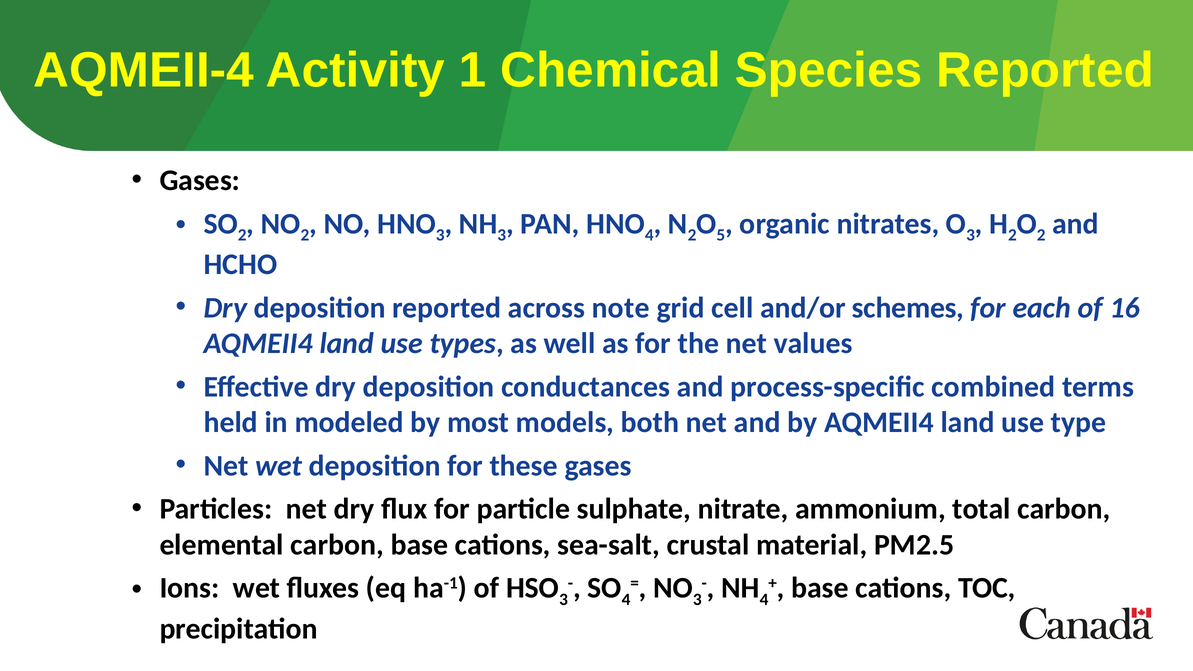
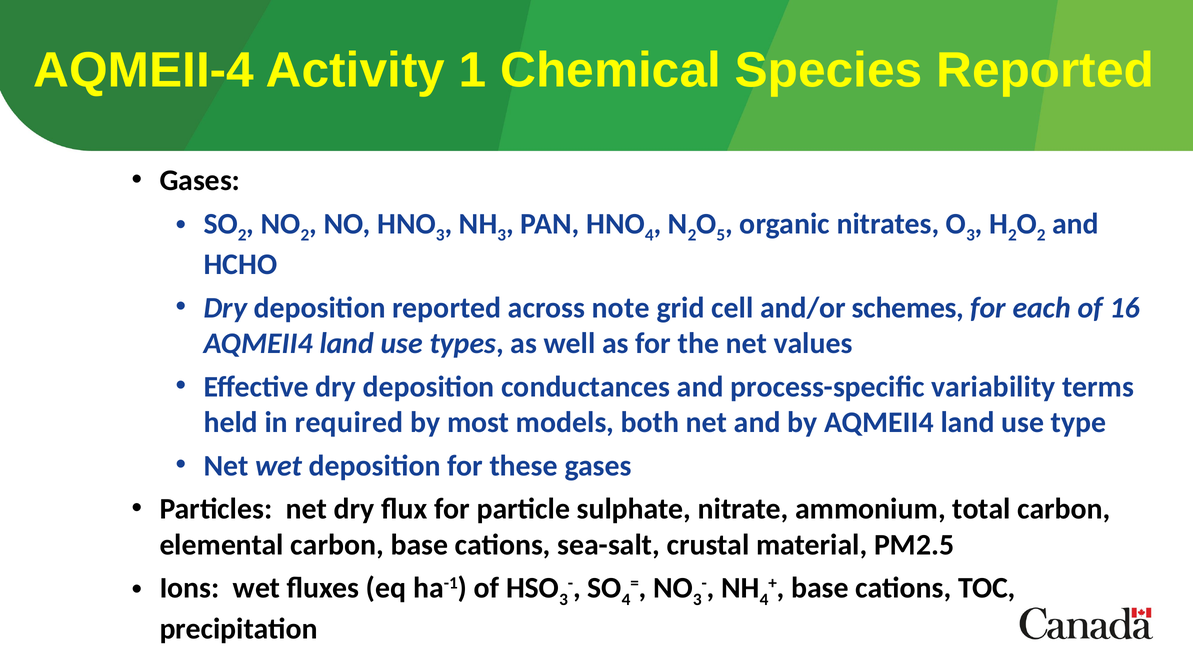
combined: combined -> variability
modeled: modeled -> required
